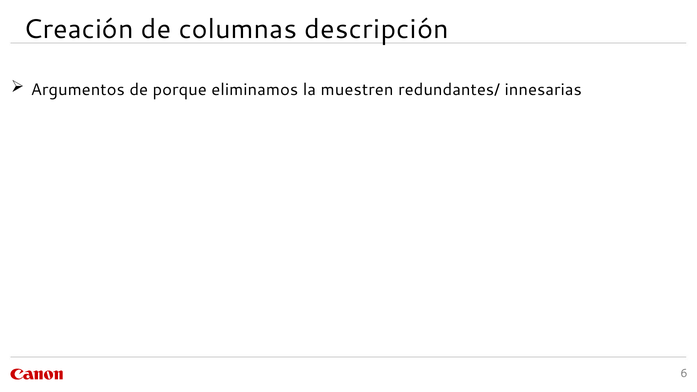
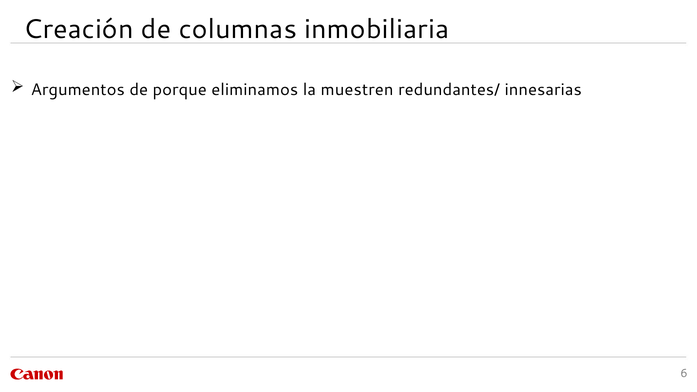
descripción: descripción -> inmobiliaria
